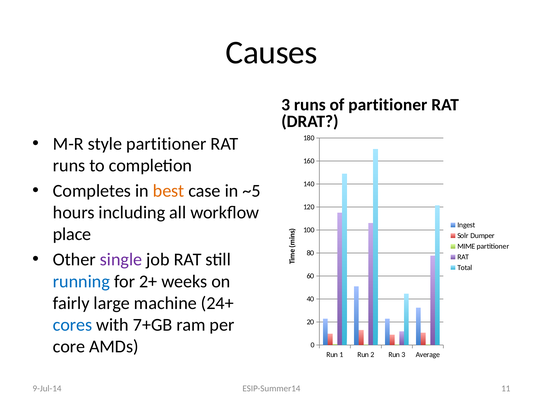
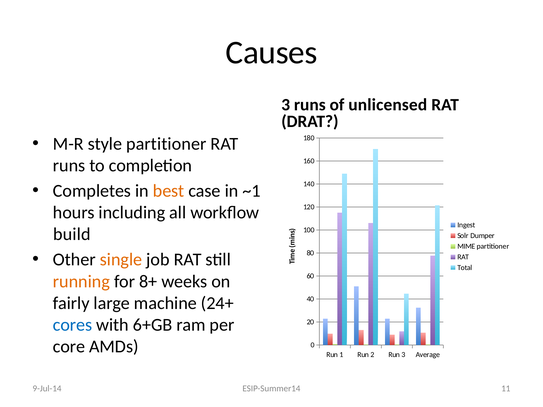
of partitioner: partitioner -> unlicensed
~5: ~5 -> ~1
place: place -> build
single colour: purple -> orange
running colour: blue -> orange
2+: 2+ -> 8+
7+GB: 7+GB -> 6+GB
